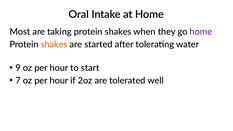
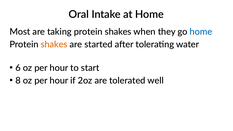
home at (201, 32) colour: purple -> blue
9: 9 -> 6
7: 7 -> 8
